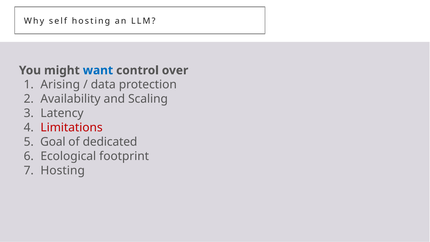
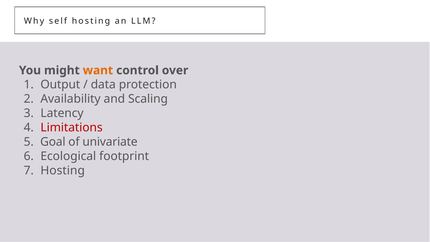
want colour: blue -> orange
Arising: Arising -> Output
dedicated: dedicated -> univariate
